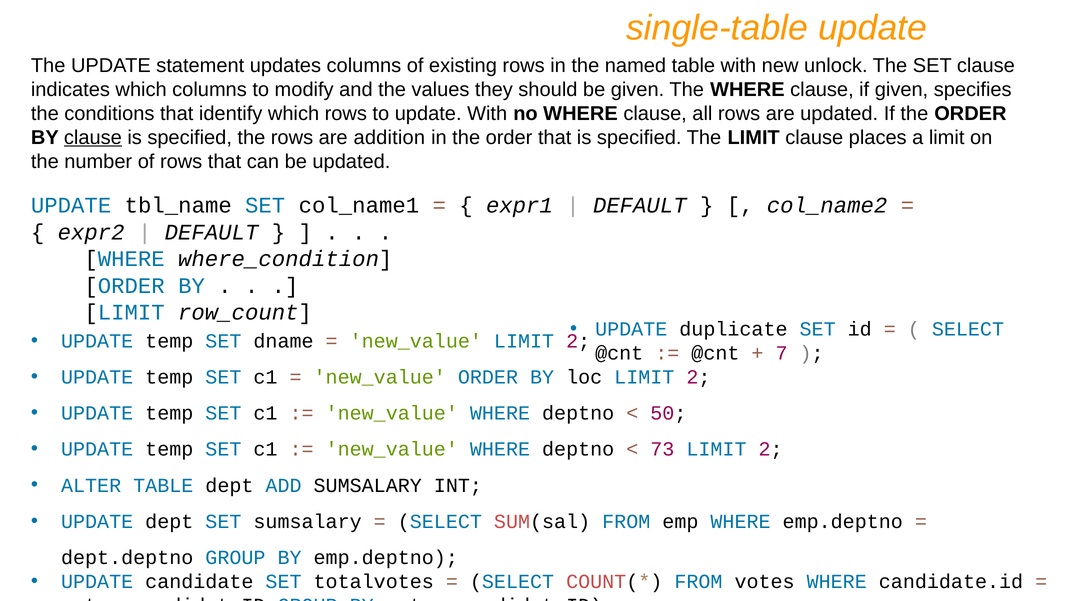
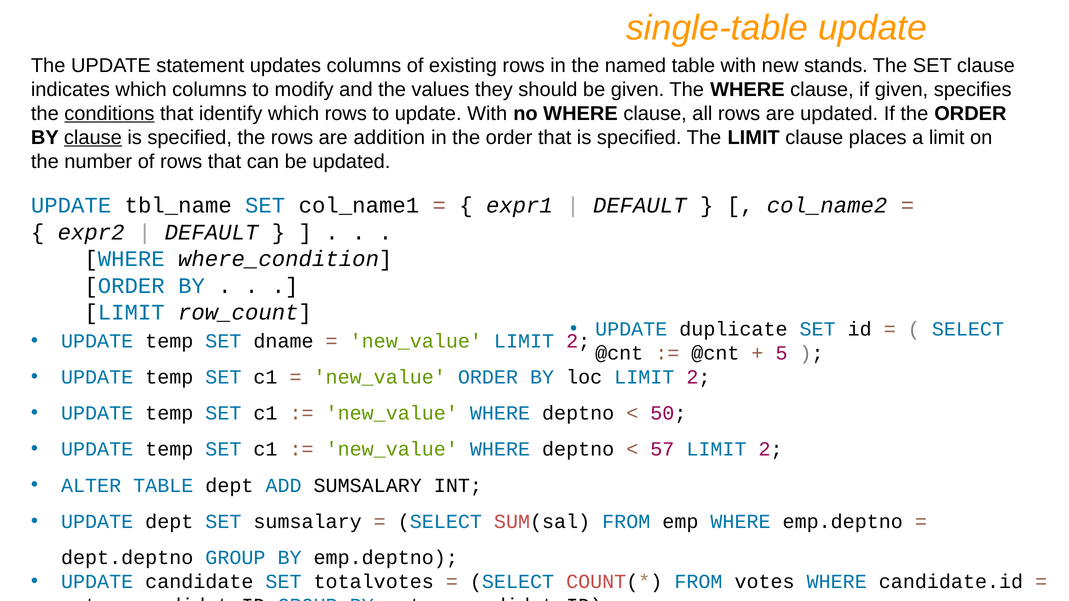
unlock: unlock -> stands
conditions underline: none -> present
7: 7 -> 5
73: 73 -> 57
